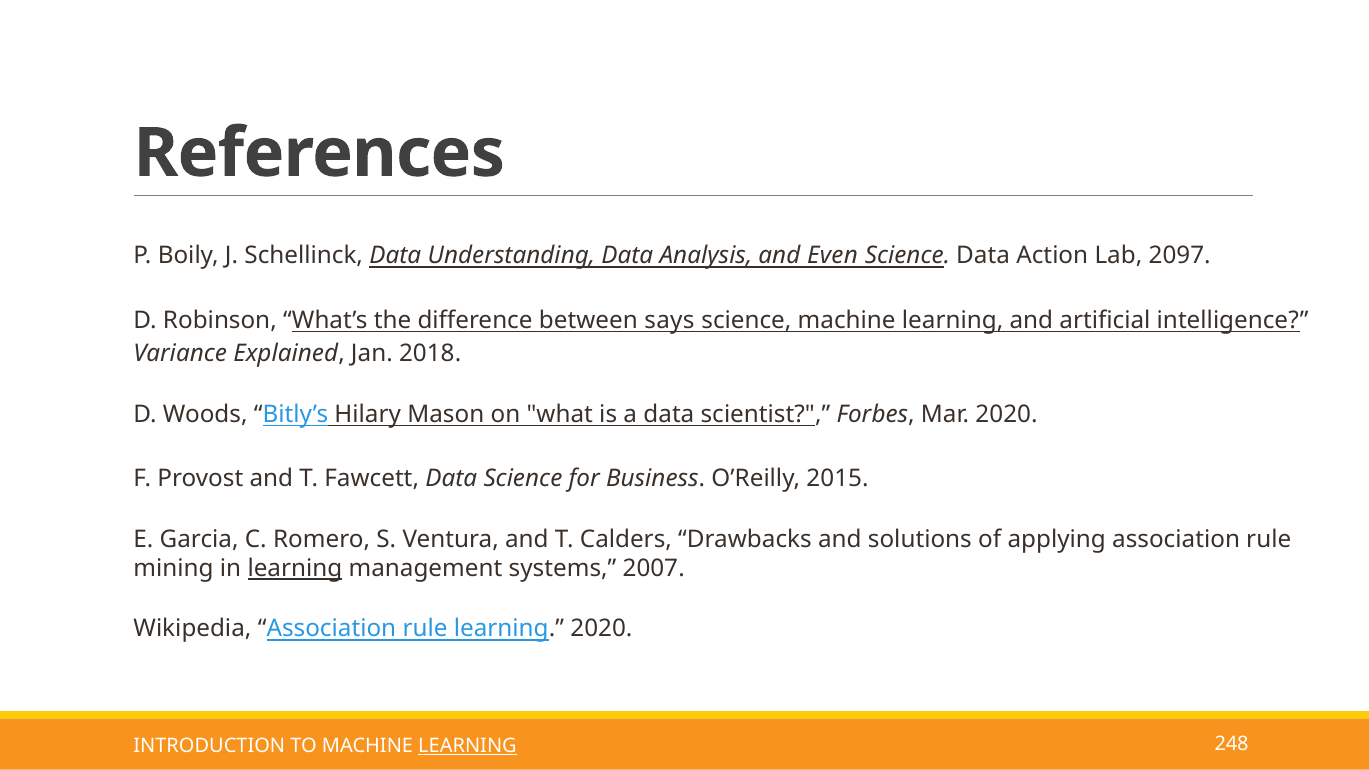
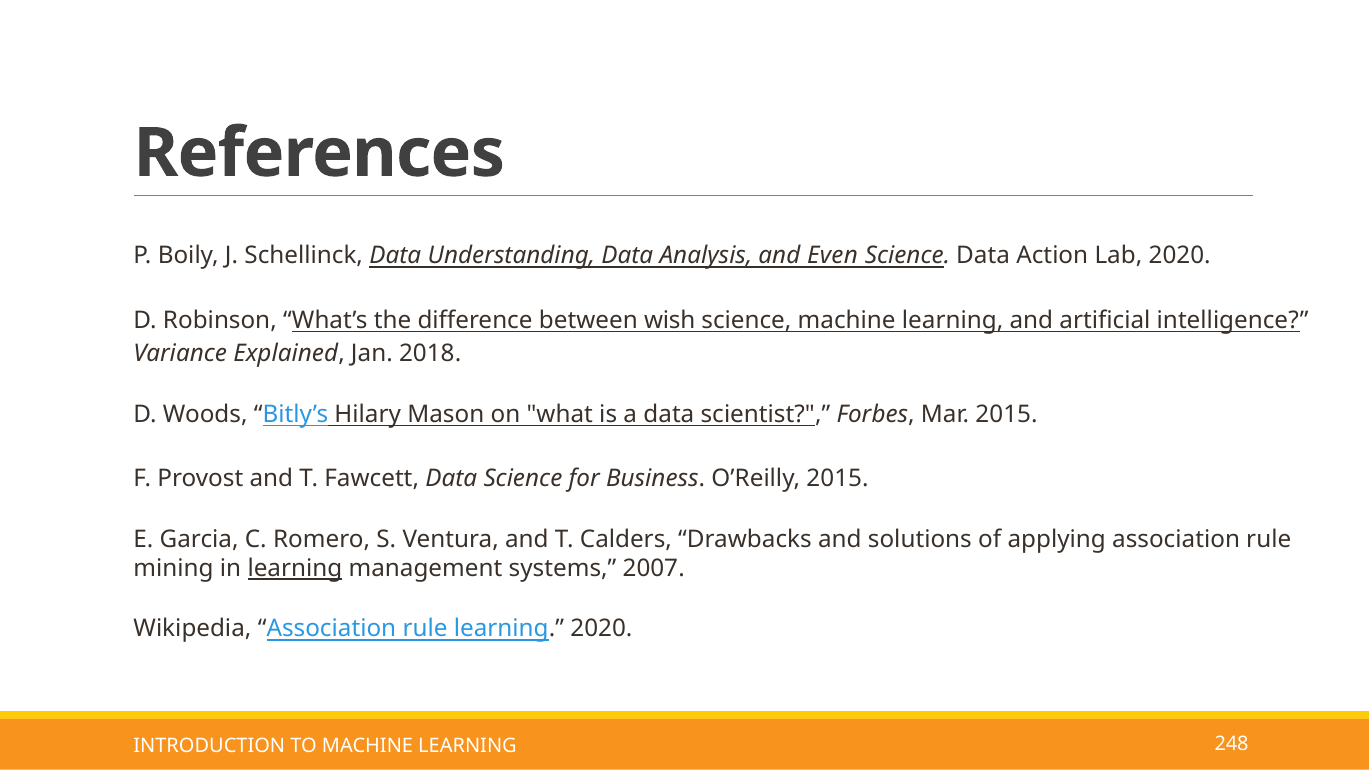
Lab 2097: 2097 -> 2020
says: says -> wish
Mar 2020: 2020 -> 2015
LEARNING at (467, 746) underline: present -> none
